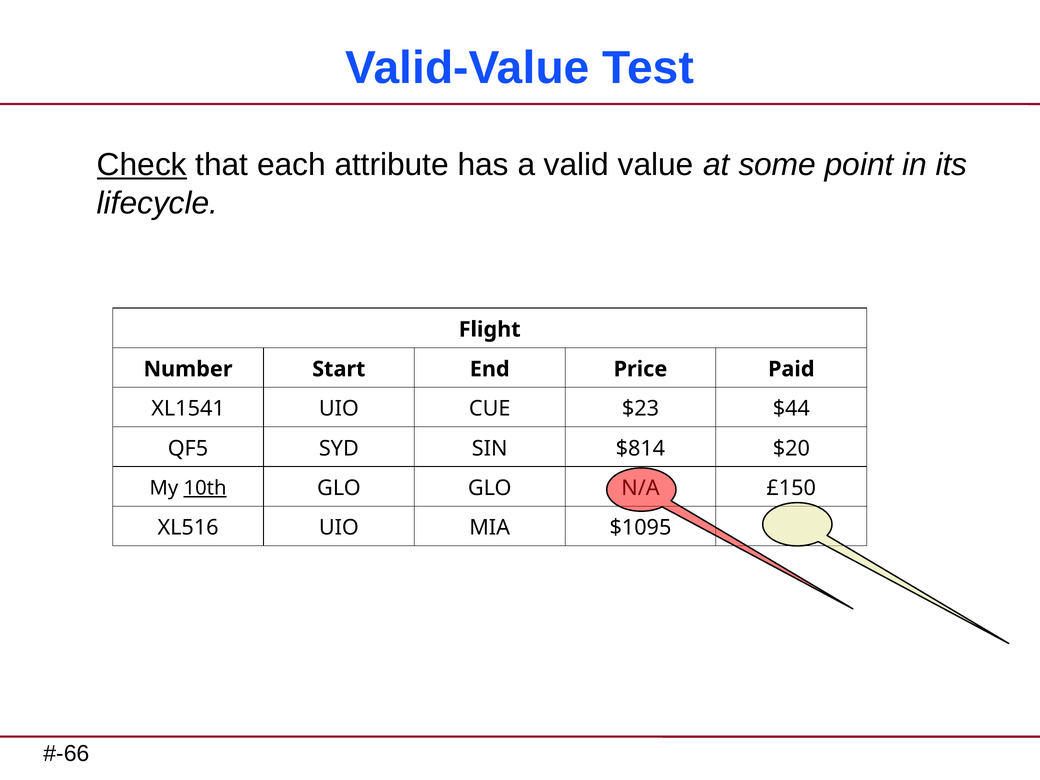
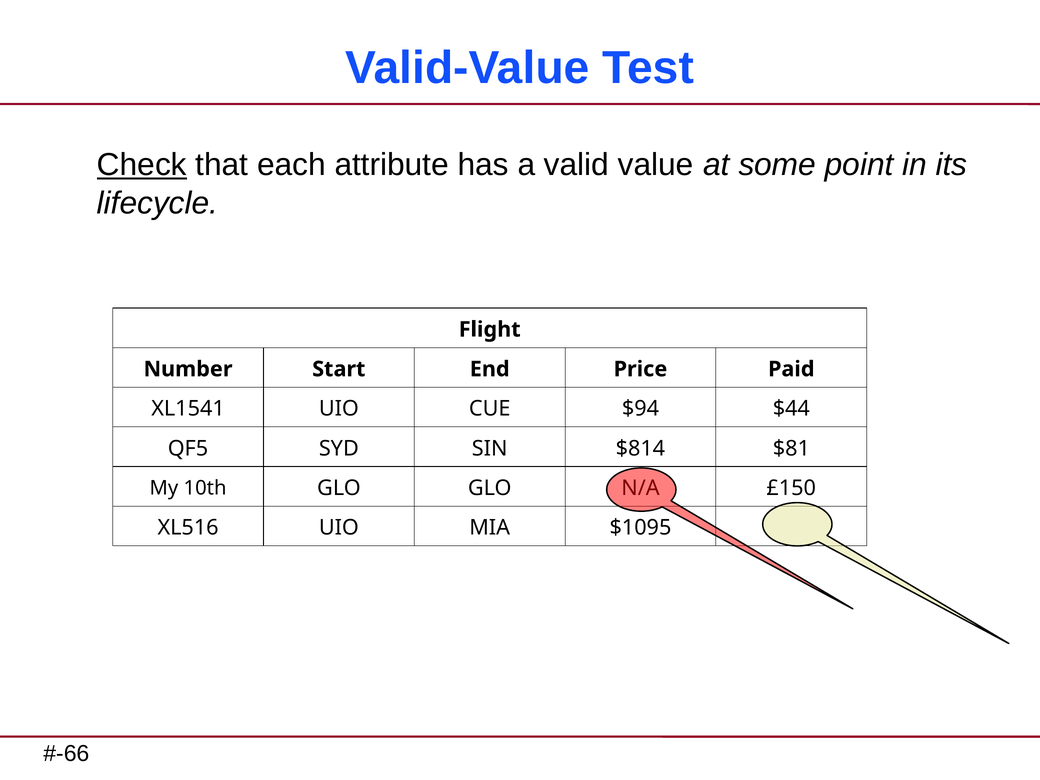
$23: $23 -> $94
$20: $20 -> $81
10th underline: present -> none
